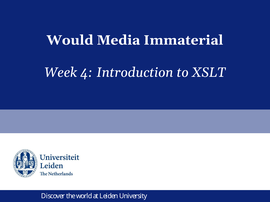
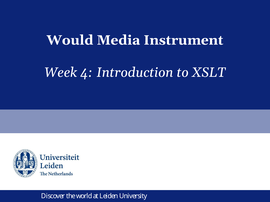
Immaterial: Immaterial -> Instrument
